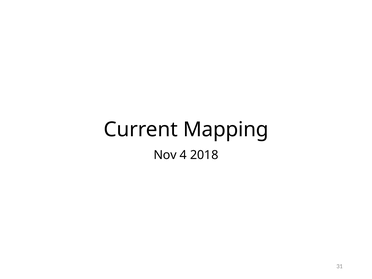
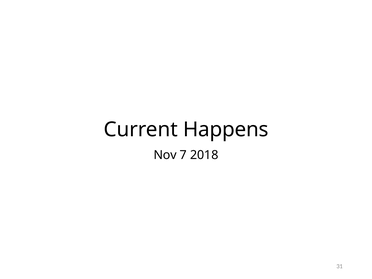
Mapping: Mapping -> Happens
4: 4 -> 7
